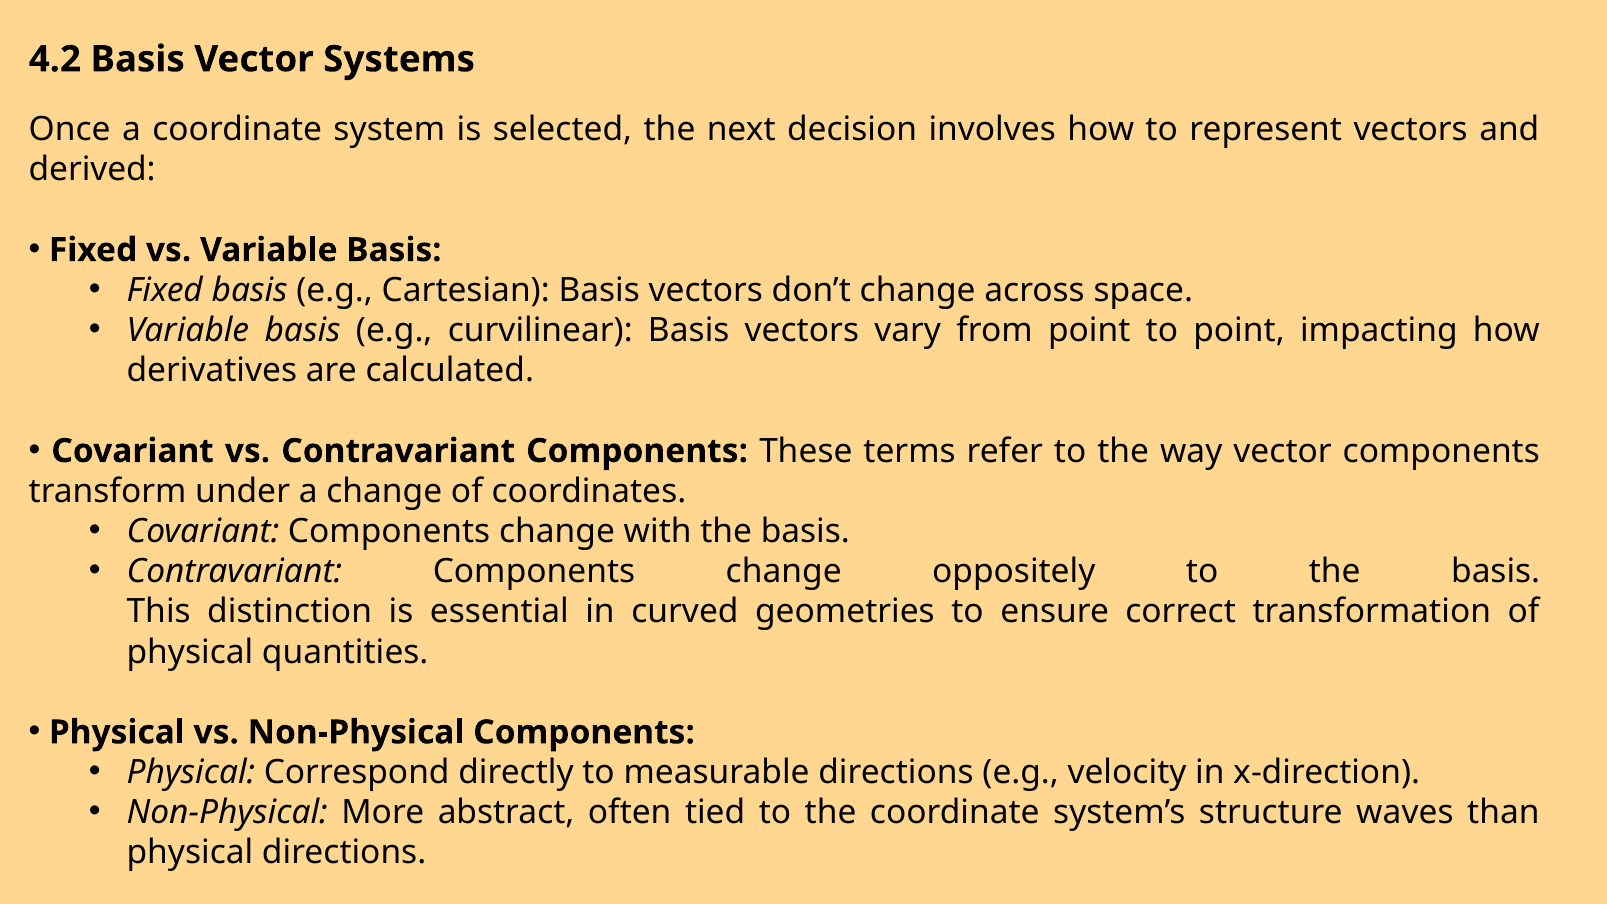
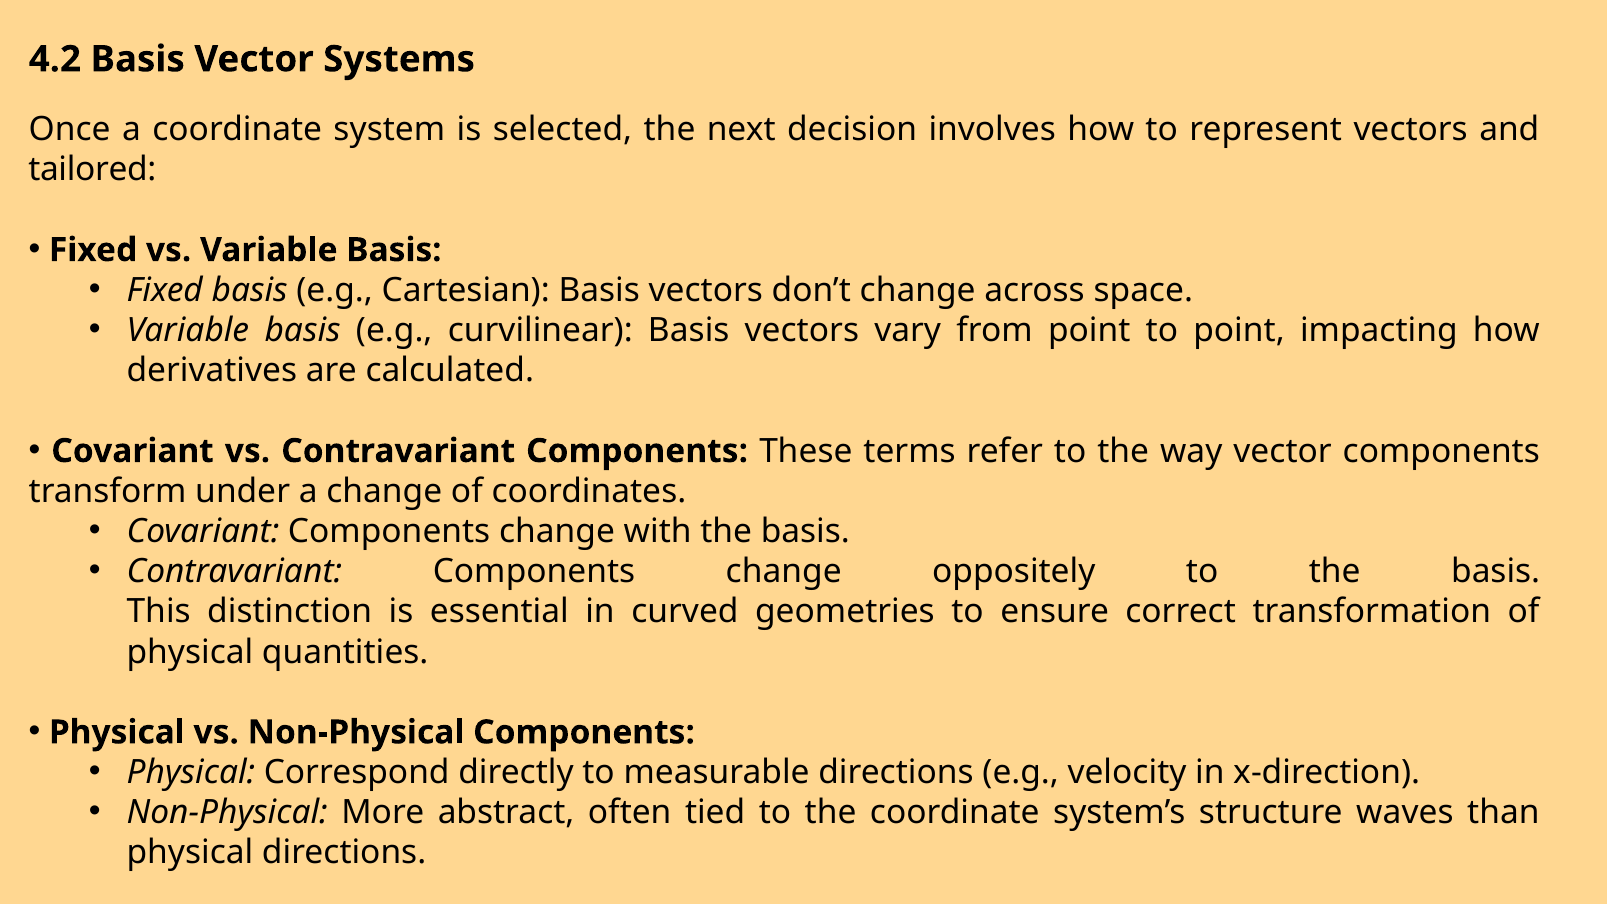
derived: derived -> tailored
